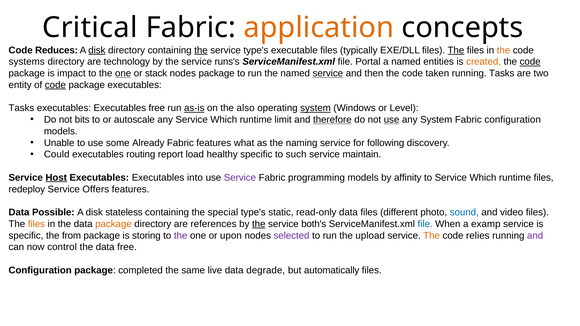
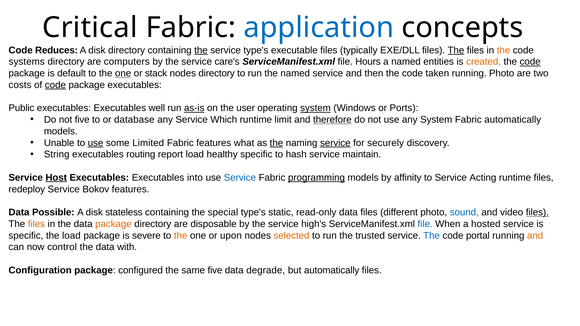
application colour: orange -> blue
disk at (97, 50) underline: present -> none
technology: technology -> computers
runs's: runs's -> care's
Portal: Portal -> Hours
impact: impact -> default
nodes package: package -> directory
service at (328, 73) underline: present -> none
running Tasks: Tasks -> Photo
entity: entity -> costs
Tasks at (21, 108): Tasks -> Public
Executables free: free -> well
also: also -> user
Level: Level -> Ports
not bits: bits -> five
autoscale: autoscale -> database
use at (392, 120) underline: present -> none
Fabric configuration: configuration -> automatically
use at (96, 143) underline: none -> present
Already: Already -> Limited
the at (276, 143) underline: none -> present
service at (335, 143) underline: none -> present
following: following -> securely
Could: Could -> String
such: such -> hash
Service at (240, 178) colour: purple -> blue
programming underline: none -> present
to Service Which: Which -> Acting
Offers: Offers -> Bokov
files at (537, 213) underline: none -> present
references: references -> disposable
the at (259, 224) underline: present -> none
both's: both's -> high's
examp: examp -> hosted
the from: from -> load
storing: storing -> severe
the at (181, 236) colour: purple -> orange
selected colour: purple -> orange
upload: upload -> trusted
The at (432, 236) colour: orange -> blue
relies: relies -> portal
and at (535, 236) colour: purple -> orange
data free: free -> with
completed: completed -> configured
same live: live -> five
